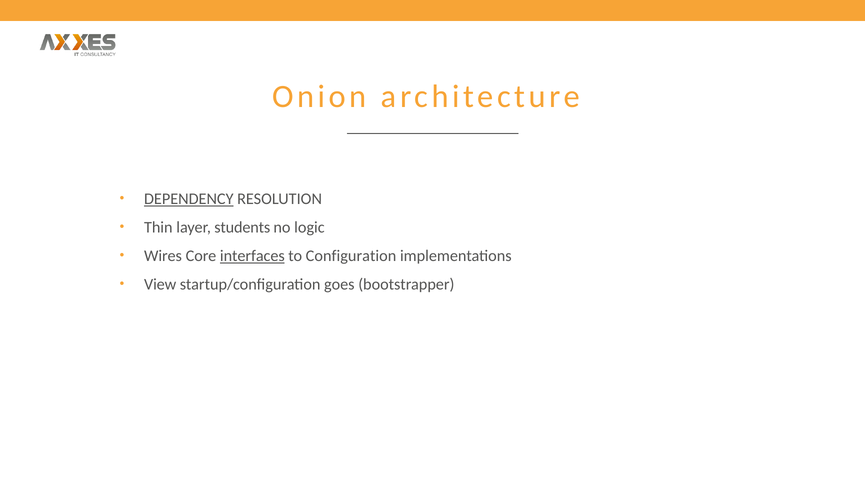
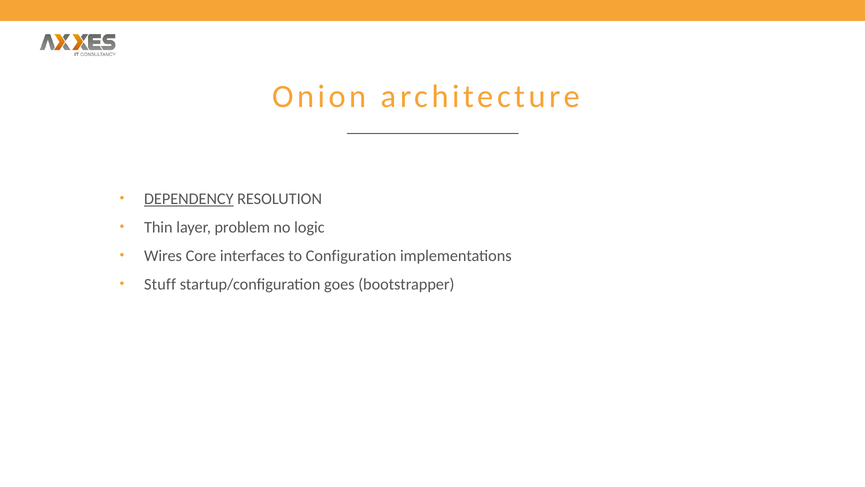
students: students -> problem
interfaces underline: present -> none
View: View -> Stuff
